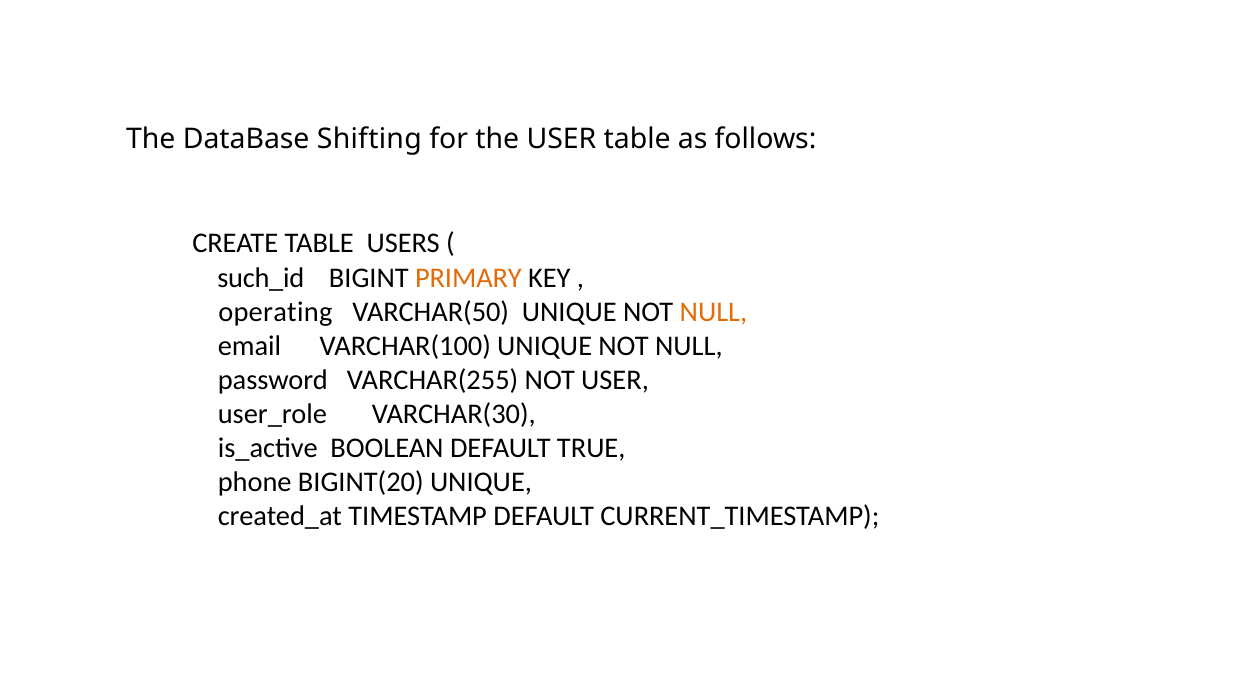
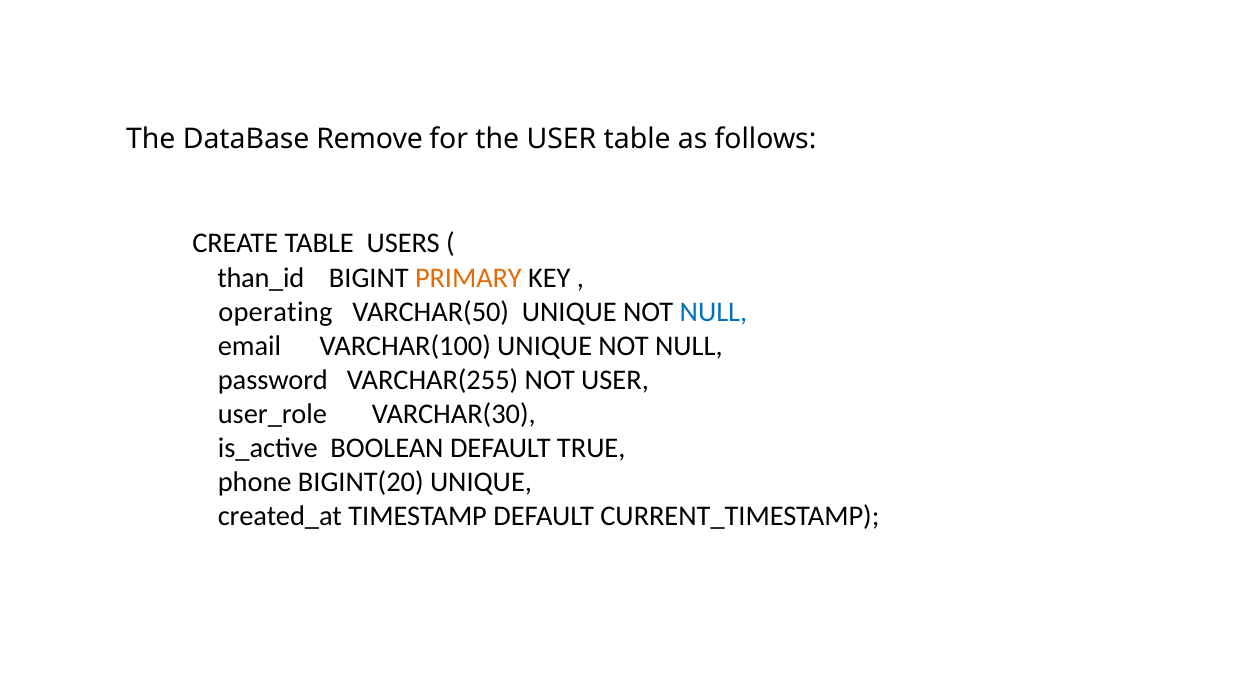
Shifting: Shifting -> Remove
such_id: such_id -> than_id
NULL at (713, 312) colour: orange -> blue
